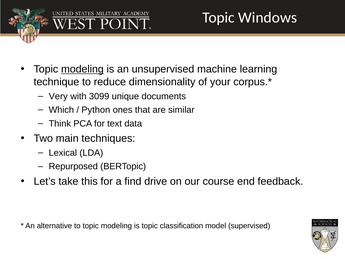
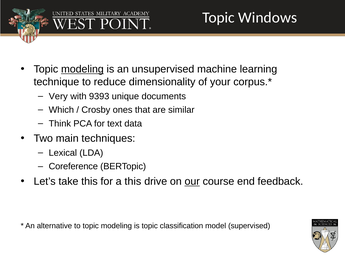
3099: 3099 -> 9393
Python: Python -> Crosby
Repurposed: Repurposed -> Coreference
a find: find -> this
our underline: none -> present
